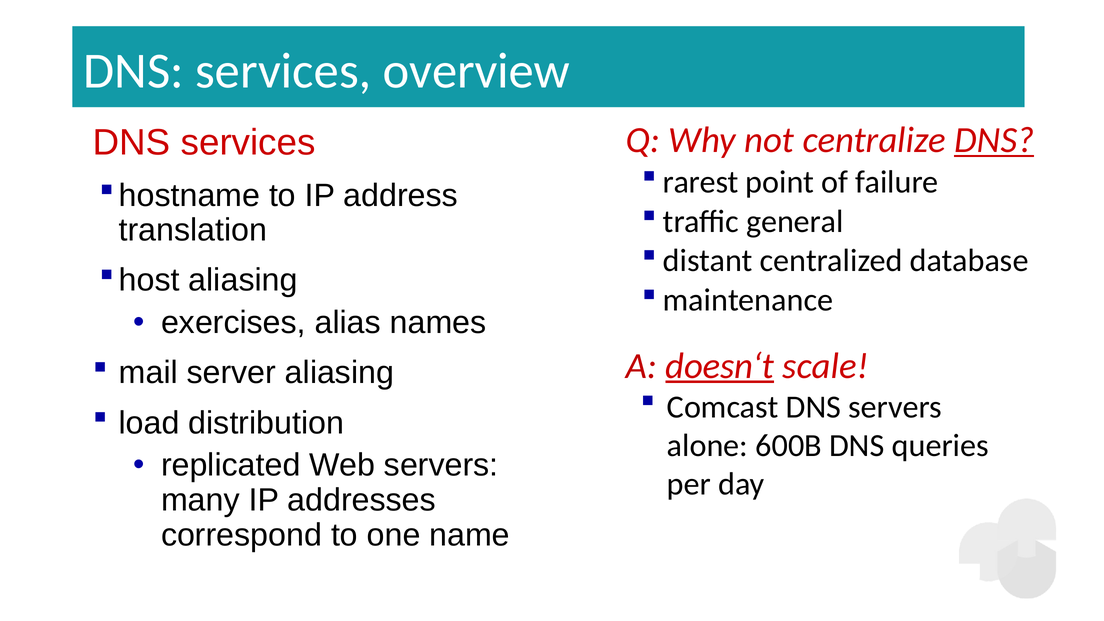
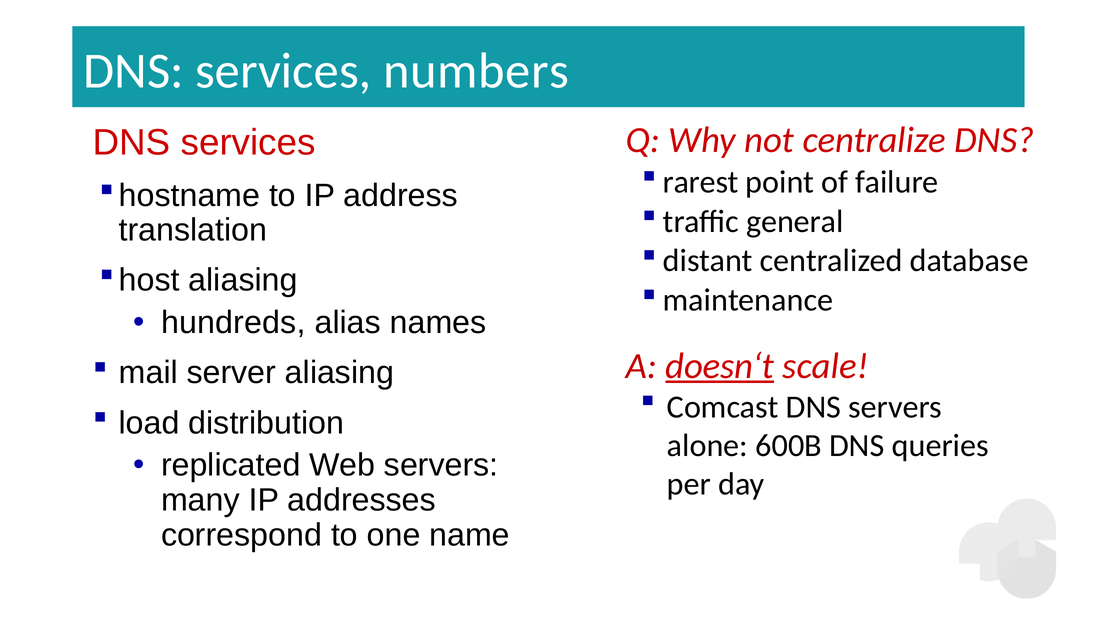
overview: overview -> numbers
DNS at (994, 140) underline: present -> none
exercises: exercises -> hundreds
